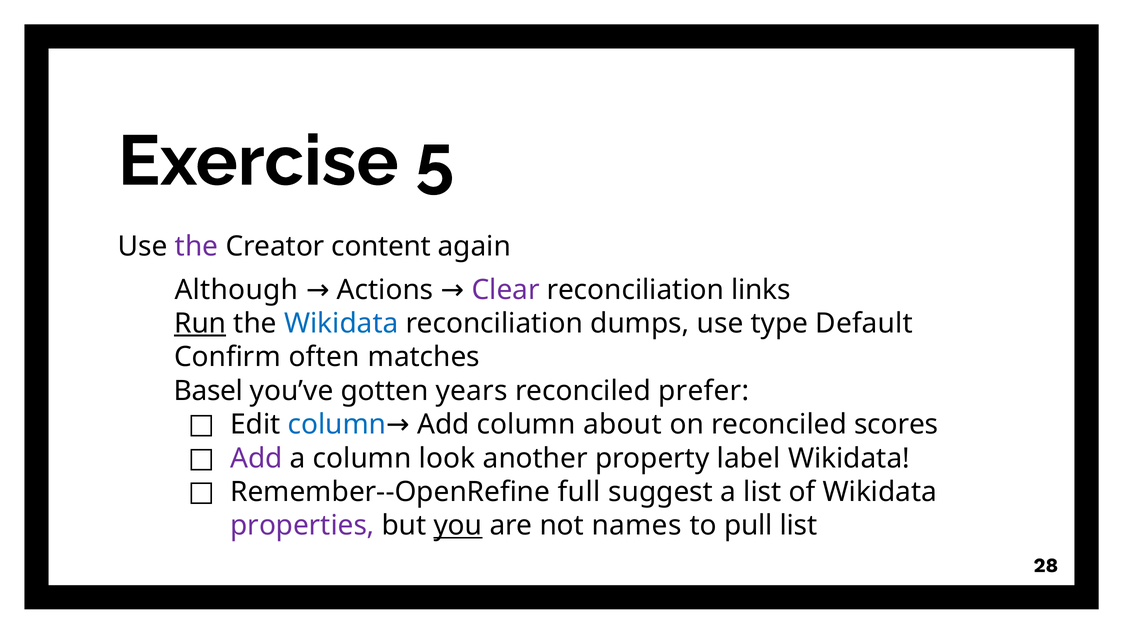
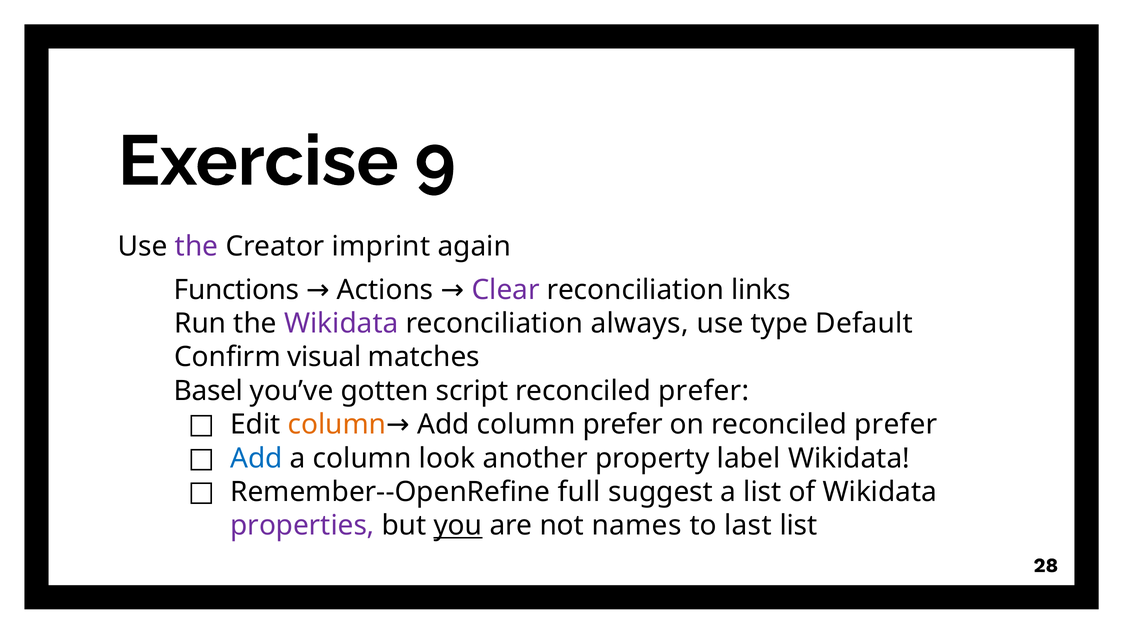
5: 5 -> 9
content: content -> imprint
Although: Although -> Functions
Run underline: present -> none
Wikidata at (341, 323) colour: blue -> purple
dumps: dumps -> always
often: often -> visual
years: years -> script
column at (337, 424) colour: blue -> orange
column about: about -> prefer
on reconciled scores: scores -> prefer
Add at (256, 458) colour: purple -> blue
pull: pull -> last
